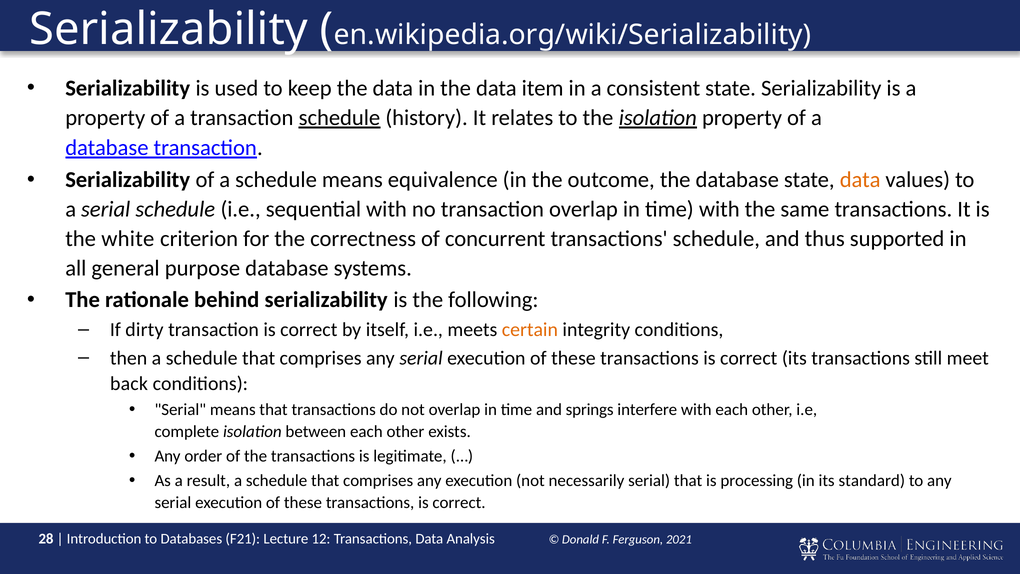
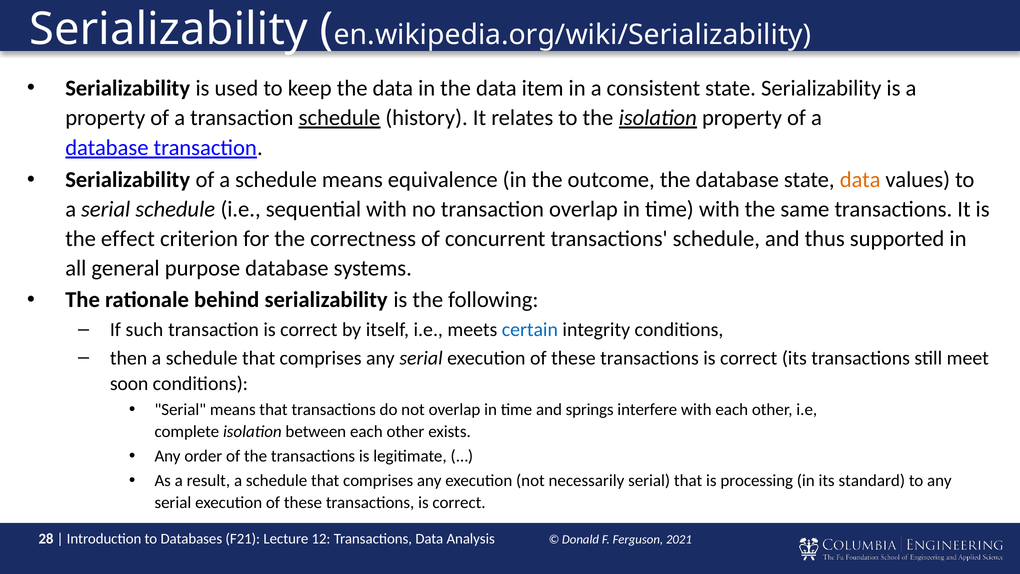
white: white -> effect
dirty: dirty -> such
certain colour: orange -> blue
back: back -> soon
